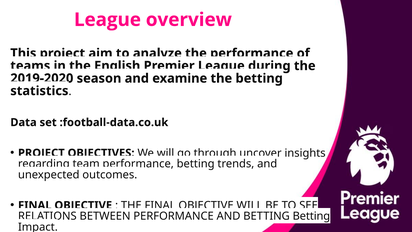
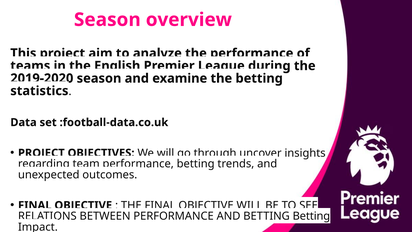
League at (107, 20): League -> Season
